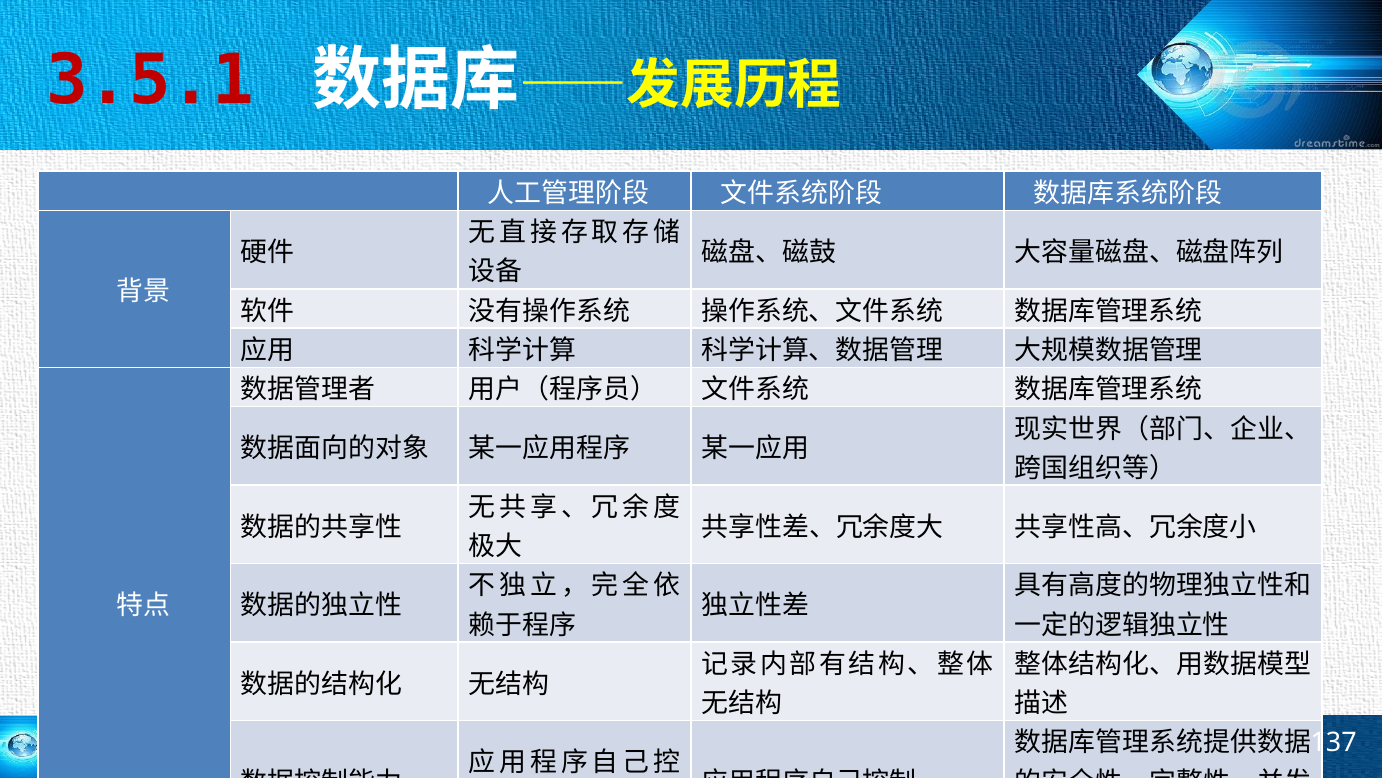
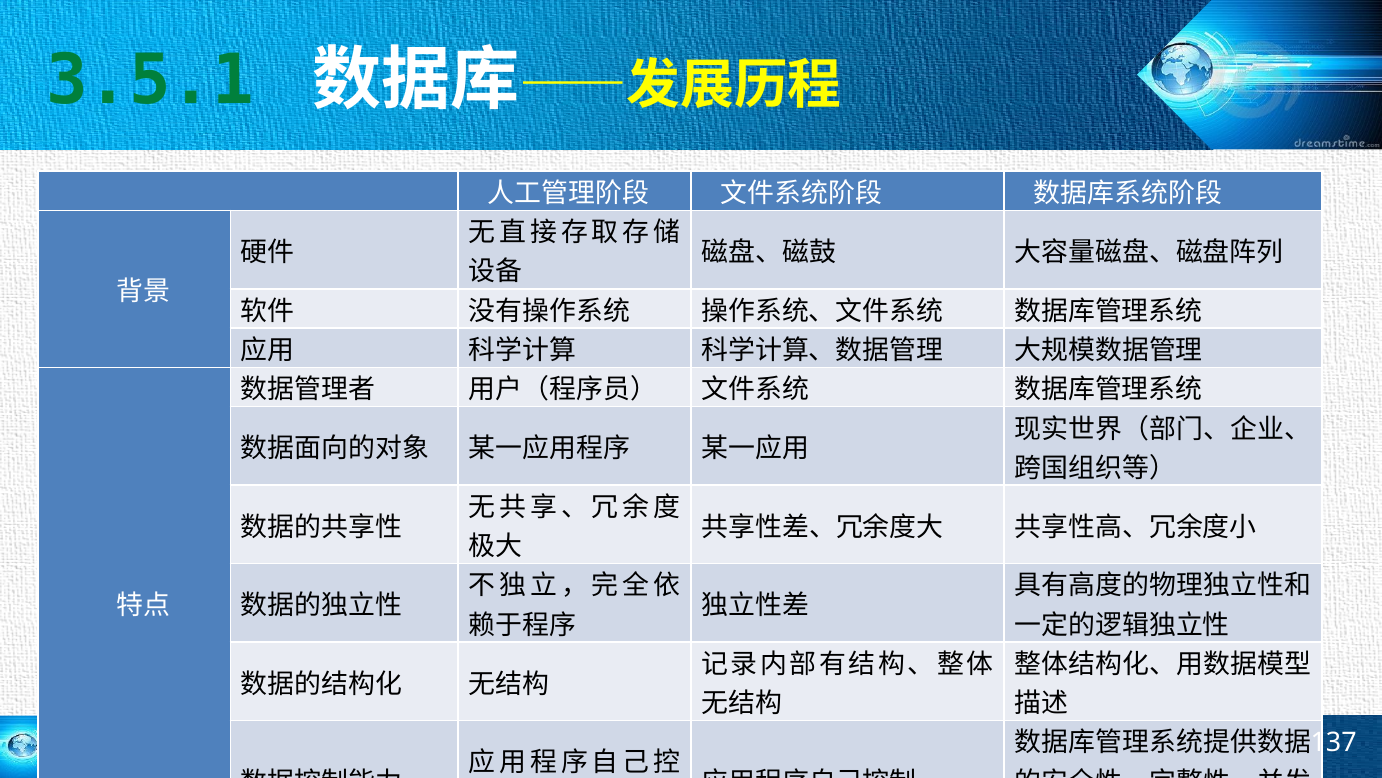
3.5.1 colour: red -> green
